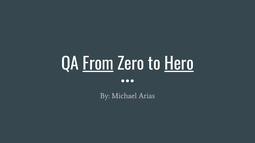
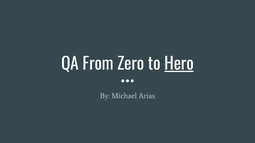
From underline: present -> none
